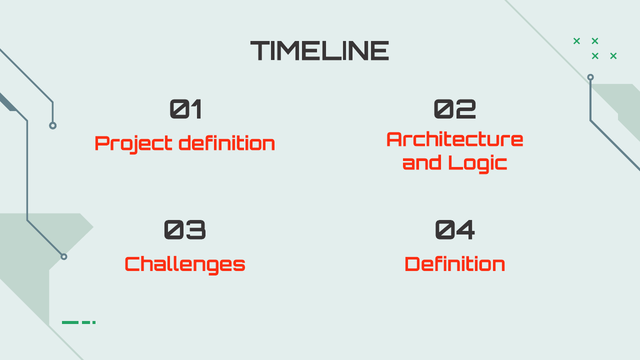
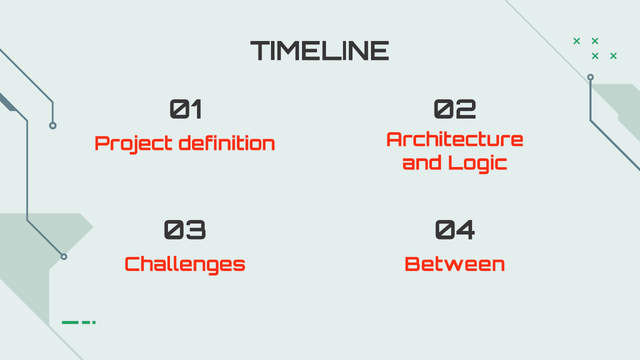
Definition at (455, 265): Definition -> Between
